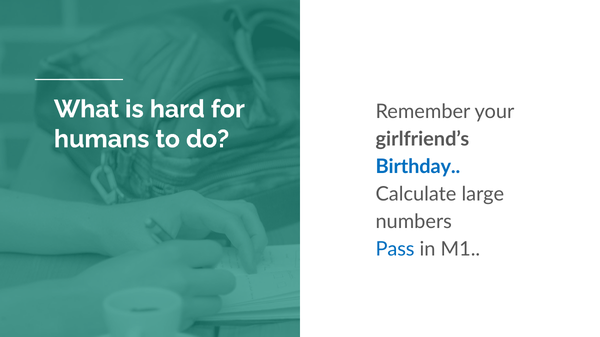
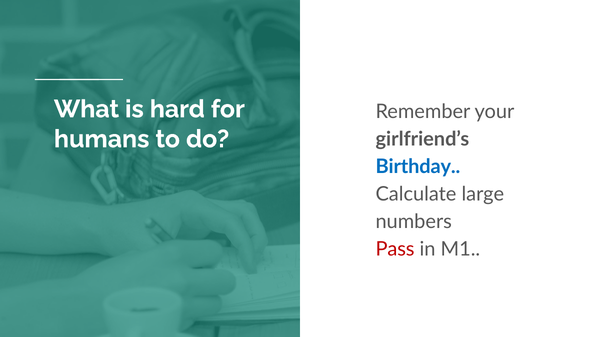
Pass colour: blue -> red
